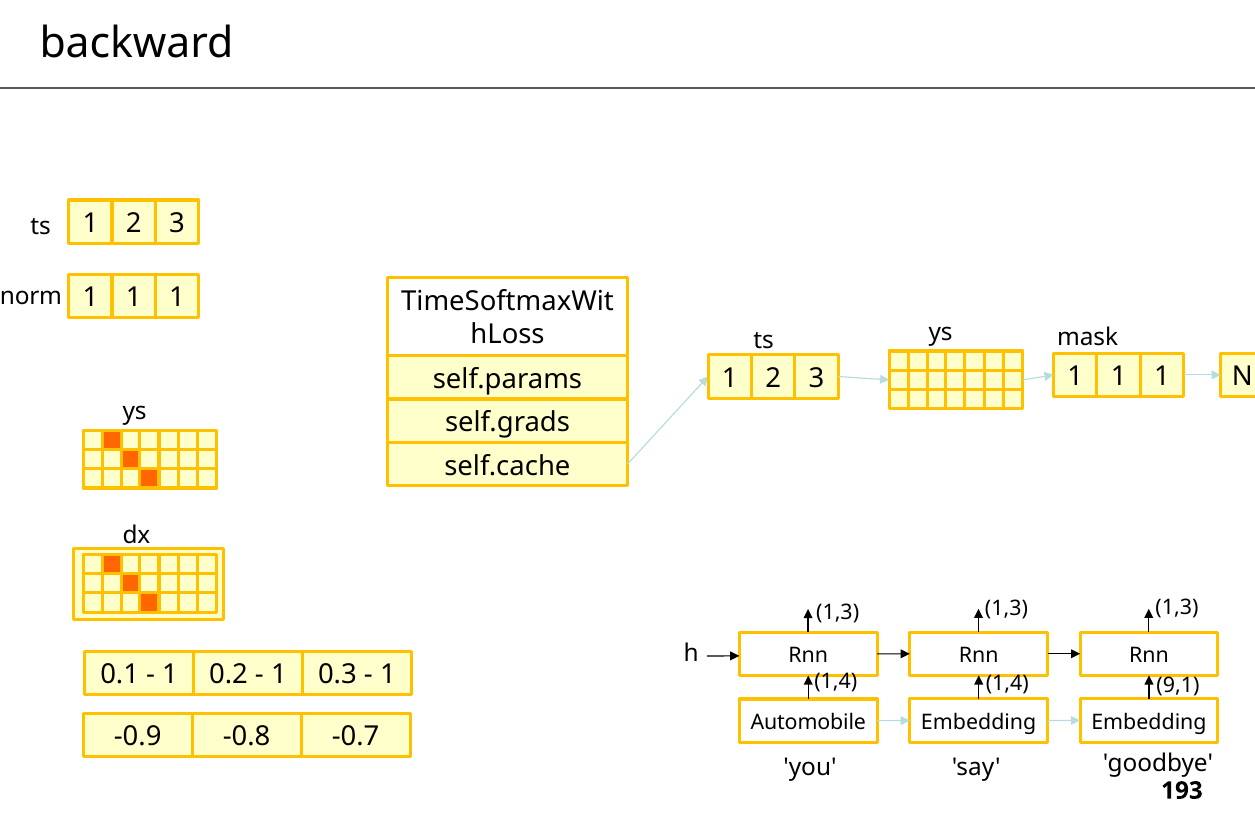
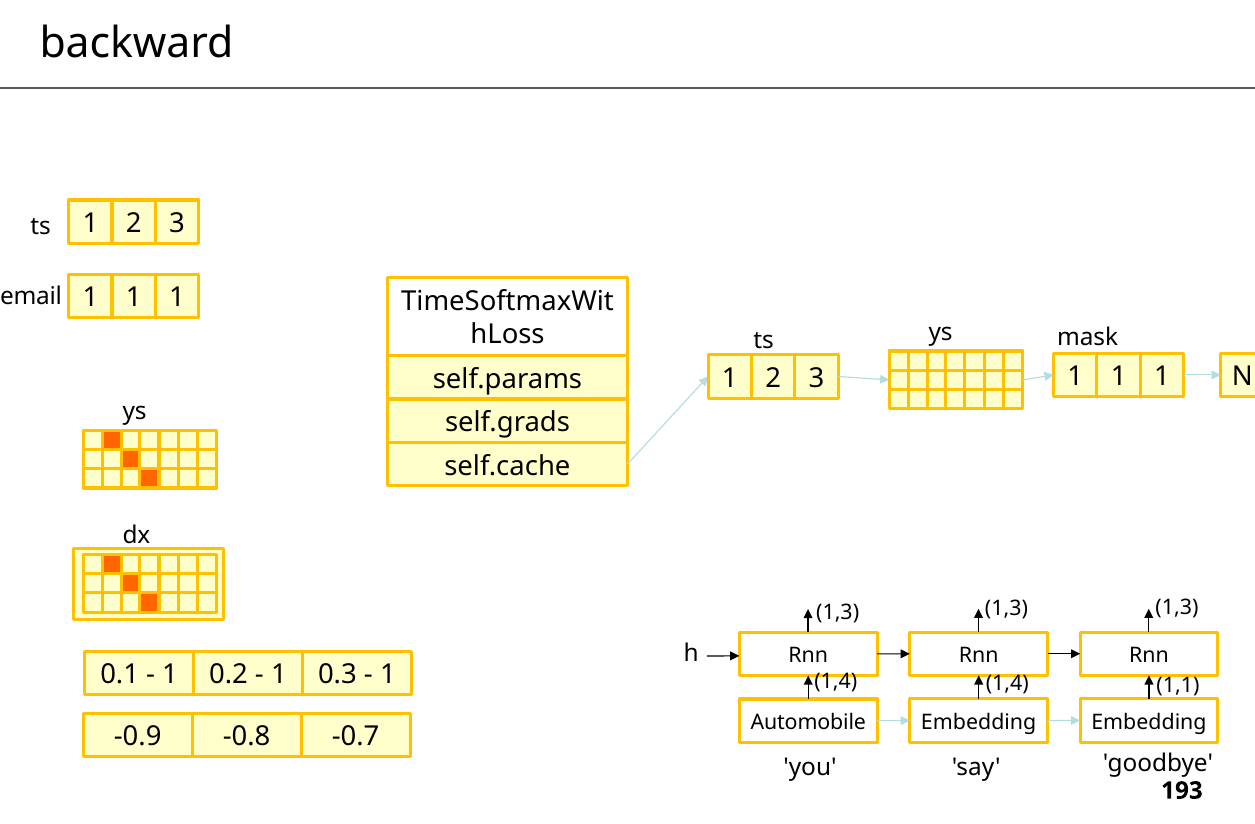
norm: norm -> email
9,1: 9,1 -> 1,1
